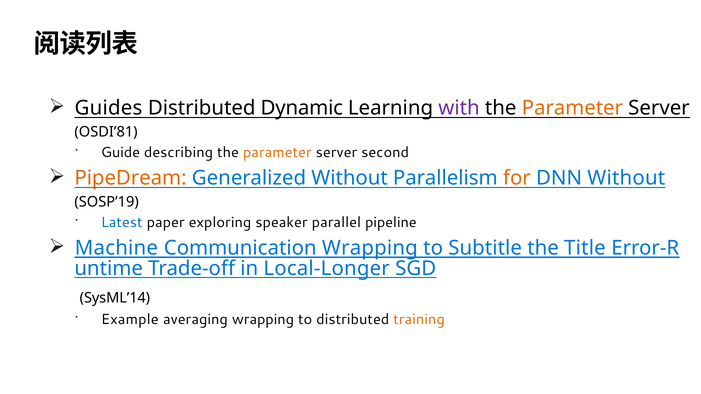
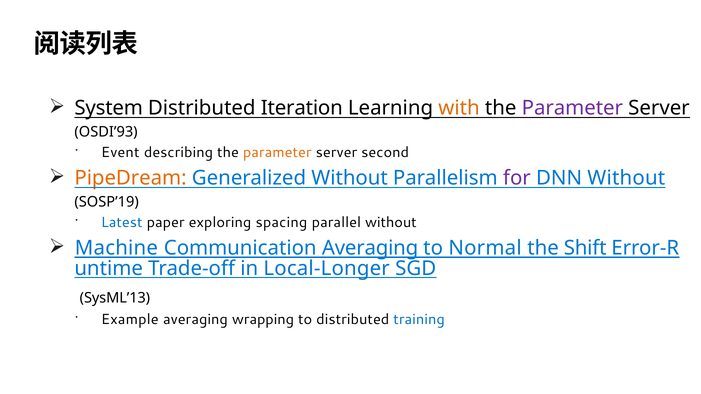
Guides: Guides -> System
Dynamic: Dynamic -> Iteration
with colour: purple -> orange
Parameter at (572, 108) colour: orange -> purple
OSDI’81: OSDI’81 -> OSDI’93
Guide: Guide -> Event
for colour: orange -> purple
speaker: speaker -> spacing
parallel pipeline: pipeline -> without
Communication Wrapping: Wrapping -> Averaging
Subtitle: Subtitle -> Normal
Title: Title -> Shift
SysML’14: SysML’14 -> SysML’13
training colour: orange -> blue
